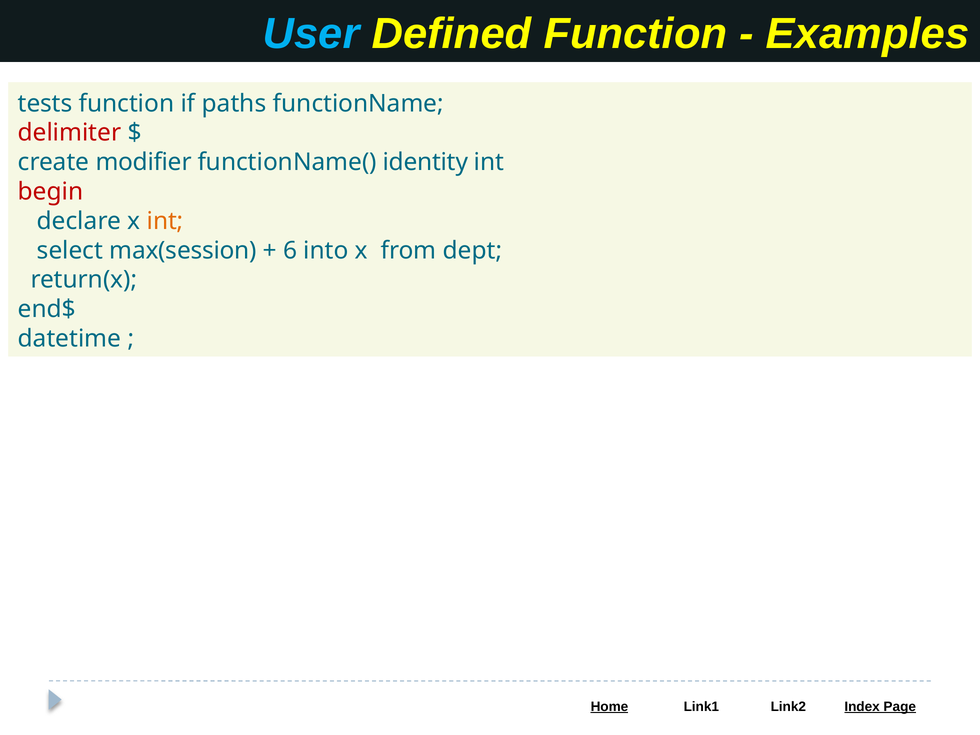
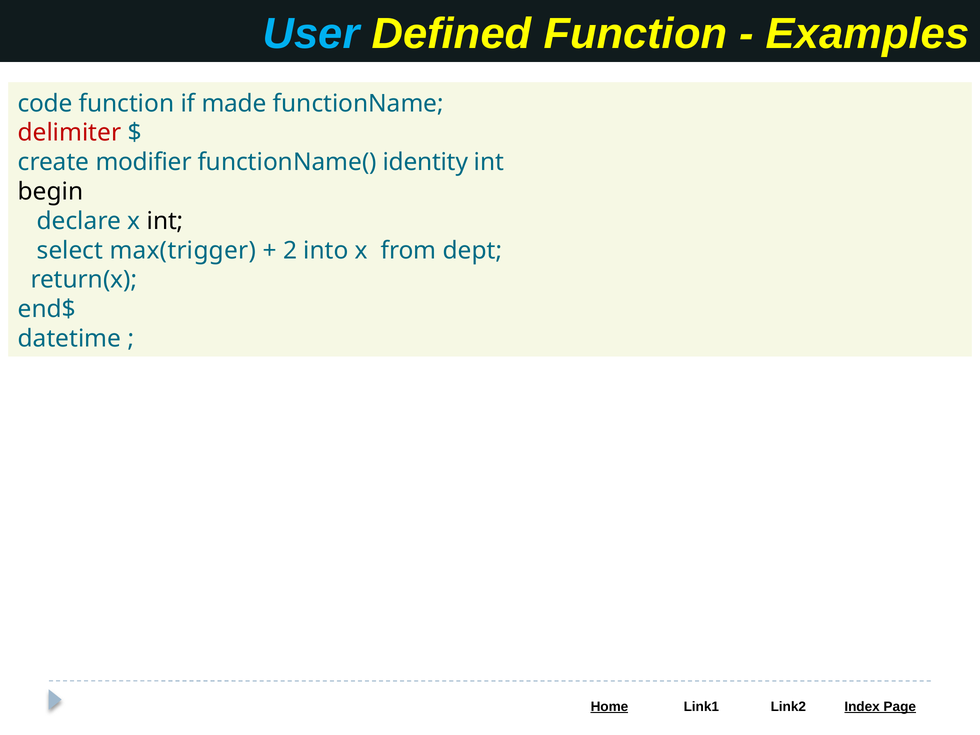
tests: tests -> code
paths: paths -> made
begin colour: red -> black
int at (165, 221) colour: orange -> black
max(session: max(session -> max(trigger
6: 6 -> 2
